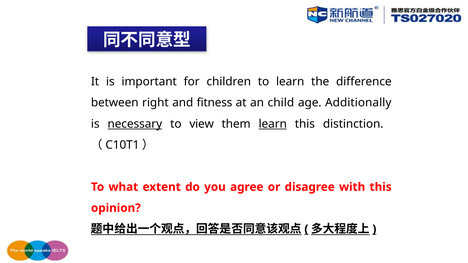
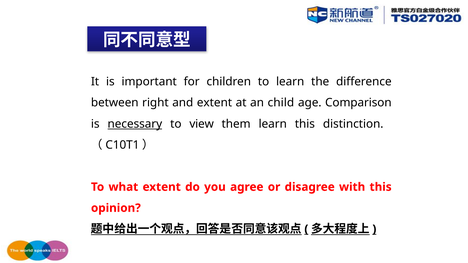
and fitness: fitness -> extent
Additionally: Additionally -> Comparison
learn at (273, 124) underline: present -> none
